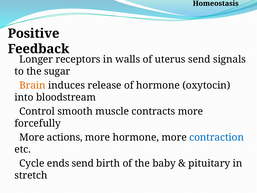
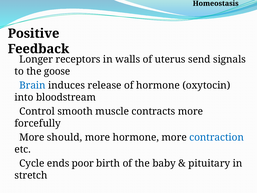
sugar: sugar -> goose
Brain colour: orange -> blue
actions: actions -> should
ends send: send -> poor
